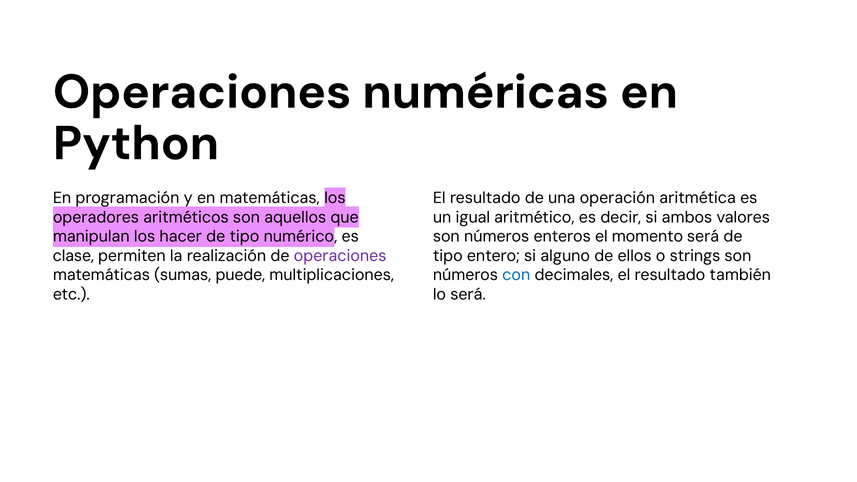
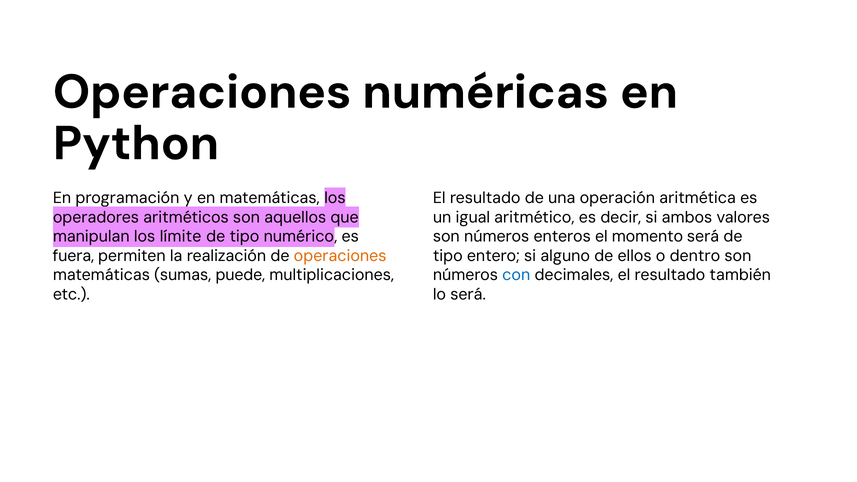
hacer: hacer -> límite
clase: clase -> fuera
operaciones at (340, 256) colour: purple -> orange
strings: strings -> dentro
